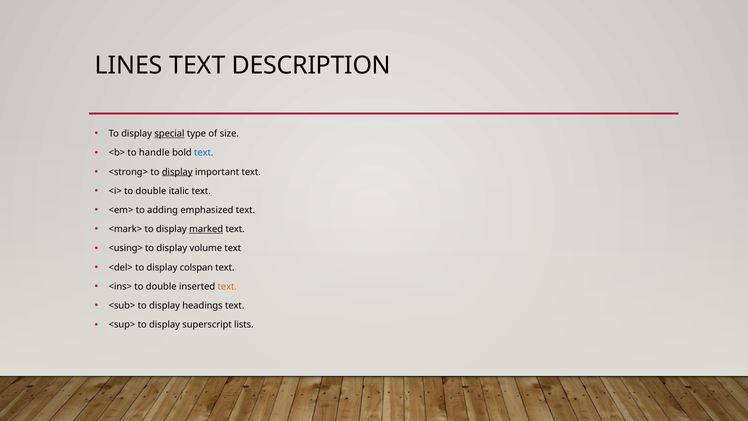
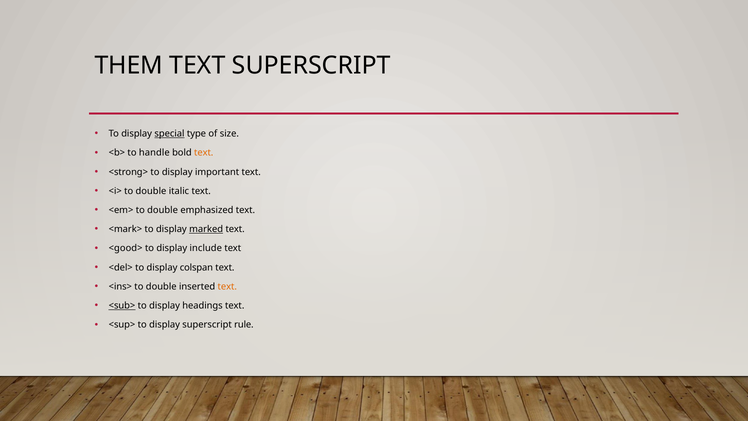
LINES: LINES -> THEM
TEXT DESCRIPTION: DESCRIPTION -> SUPERSCRIPT
text at (204, 153) colour: blue -> orange
display at (177, 172) underline: present -> none
<em> to adding: adding -> double
<using>: <using> -> <good>
volume: volume -> include
<sub> underline: none -> present
lists: lists -> rule
